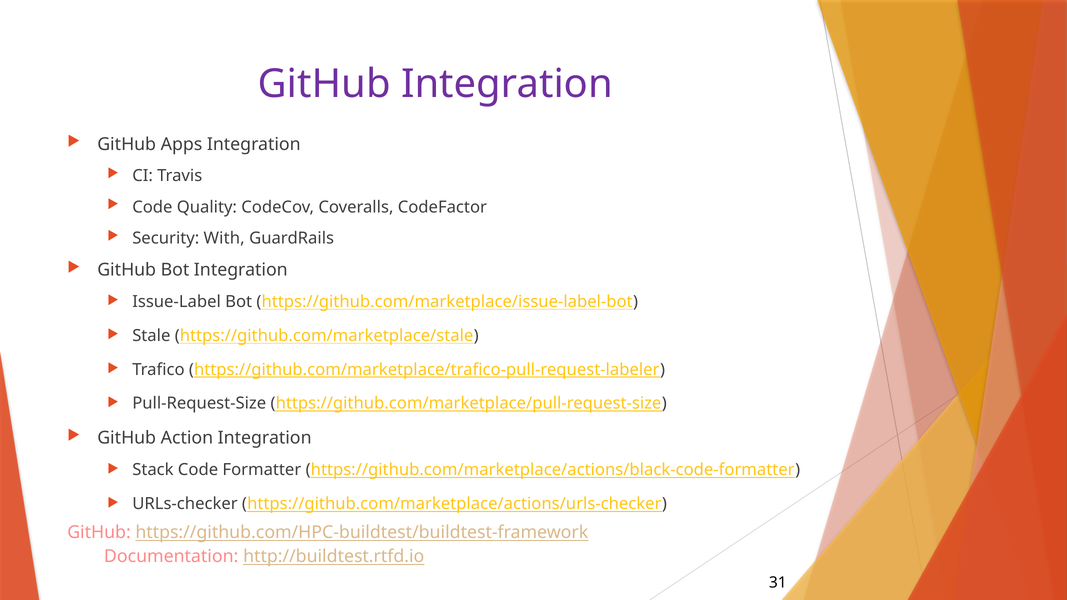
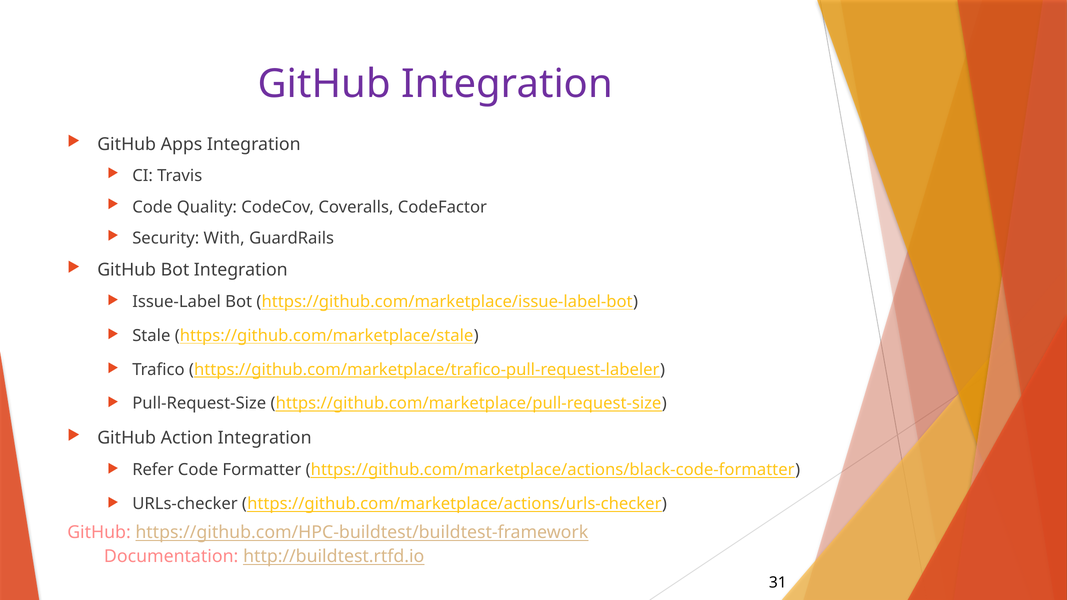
Stack: Stack -> Refer
